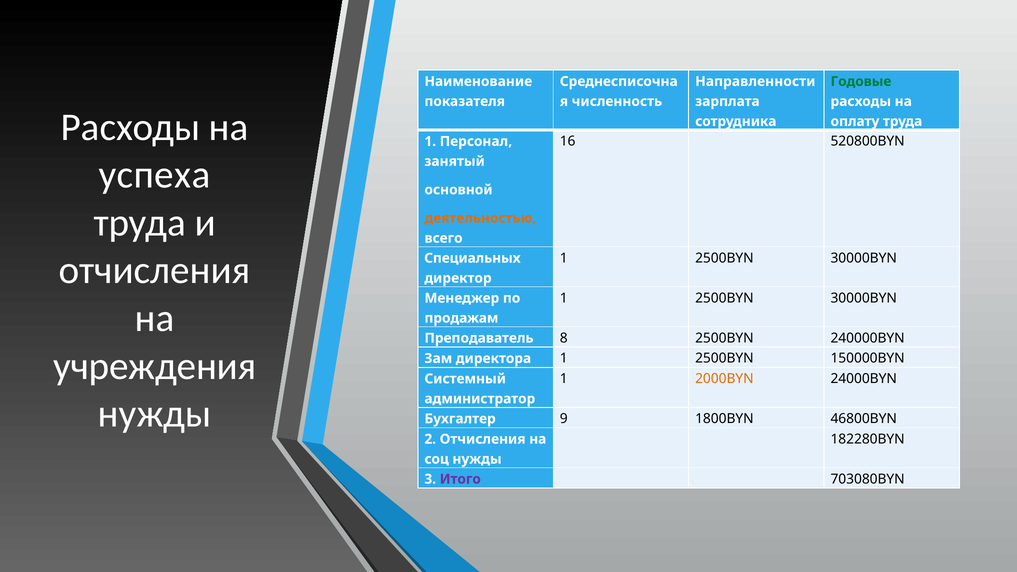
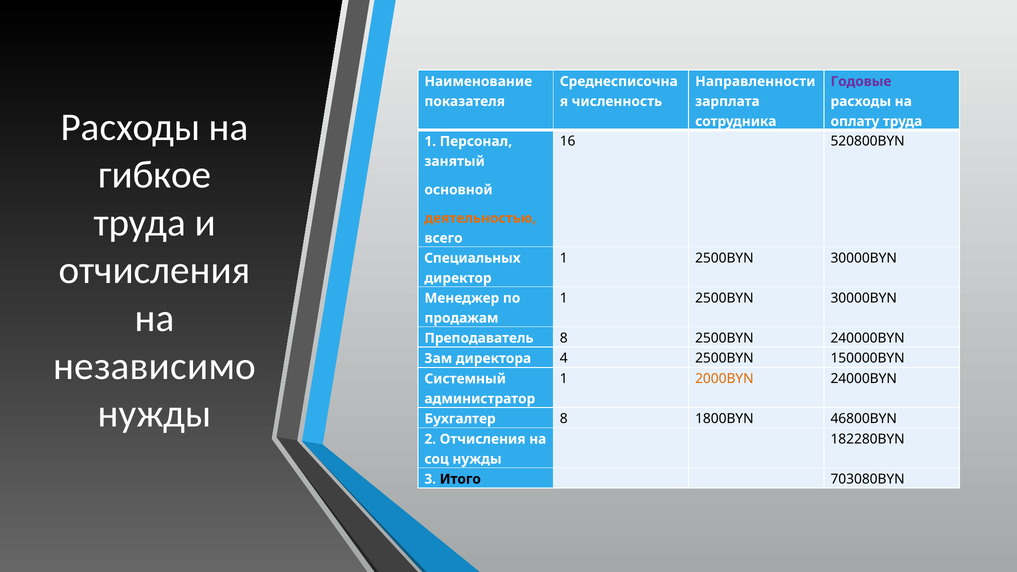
Годовые colour: green -> purple
успеха: успеха -> гибкое
учреждения: учреждения -> независимо
1 at (564, 358): 1 -> 4
9 at (564, 419): 9 -> 8
Итого colour: purple -> black
